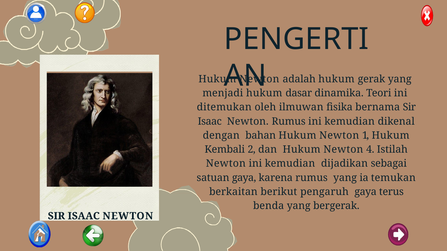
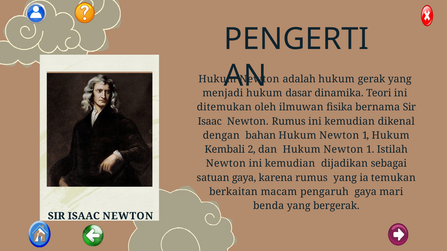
dan Hukum Newton 4: 4 -> 1
berikut: berikut -> macam
terus: terus -> mari
